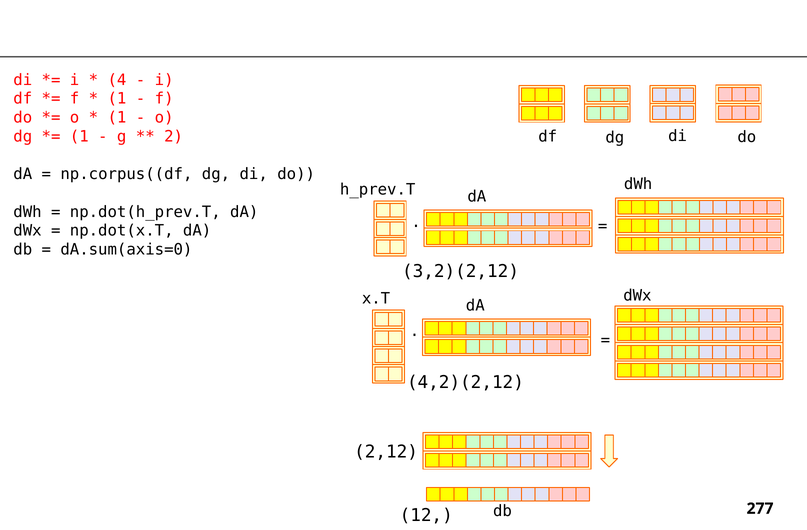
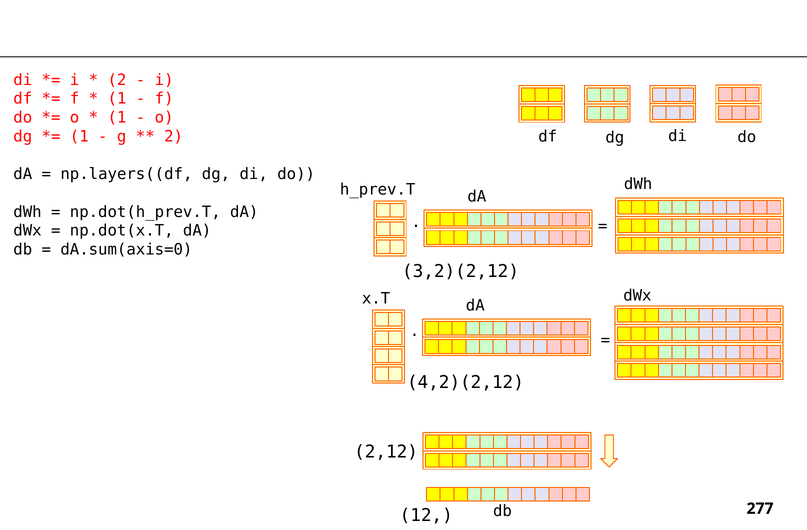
4 at (117, 80): 4 -> 2
np.corpus((df: np.corpus((df -> np.layers((df
